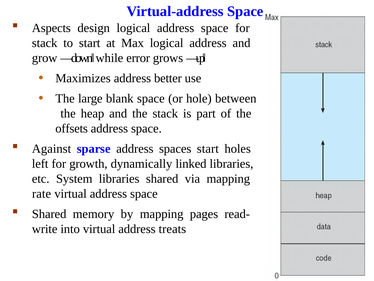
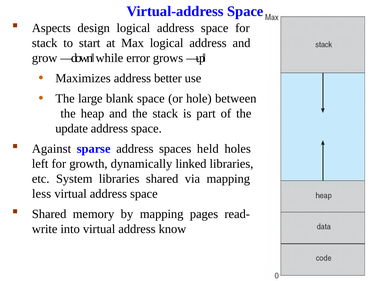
offsets: offsets -> update
spaces start: start -> held
rate: rate -> less
treats: treats -> know
